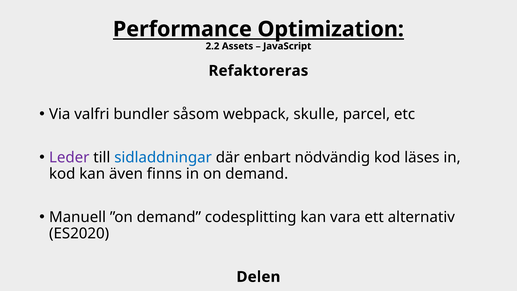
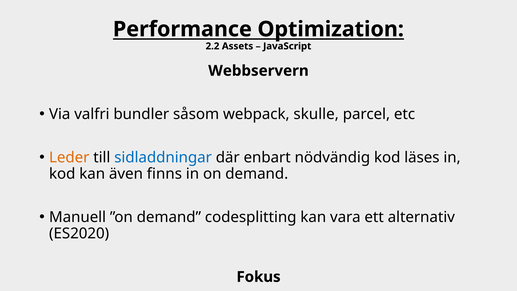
Refaktoreras: Refaktoreras -> Webbservern
Leder colour: purple -> orange
Delen: Delen -> Fokus
